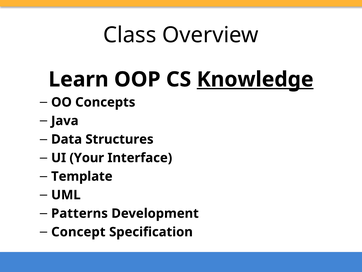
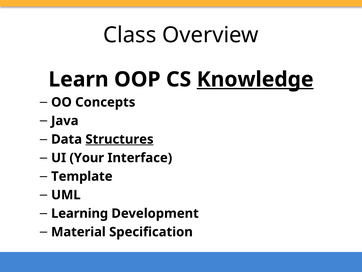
Structures underline: none -> present
Patterns: Patterns -> Learning
Concept: Concept -> Material
